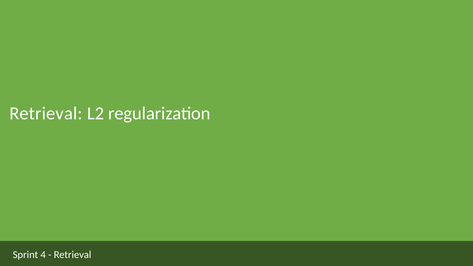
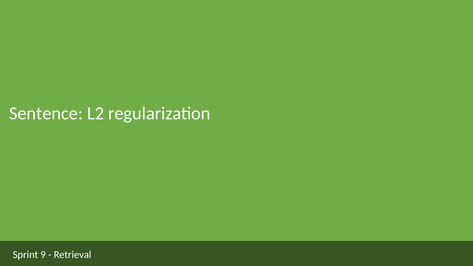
Retrieval at (46, 113): Retrieval -> Sentence
4: 4 -> 9
